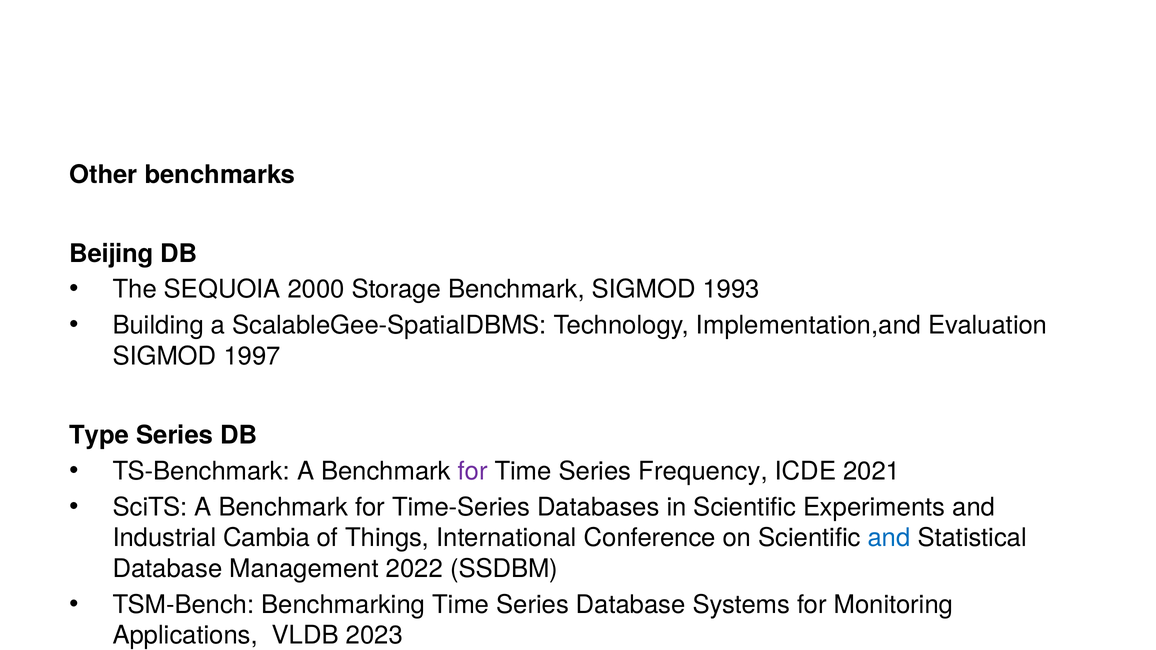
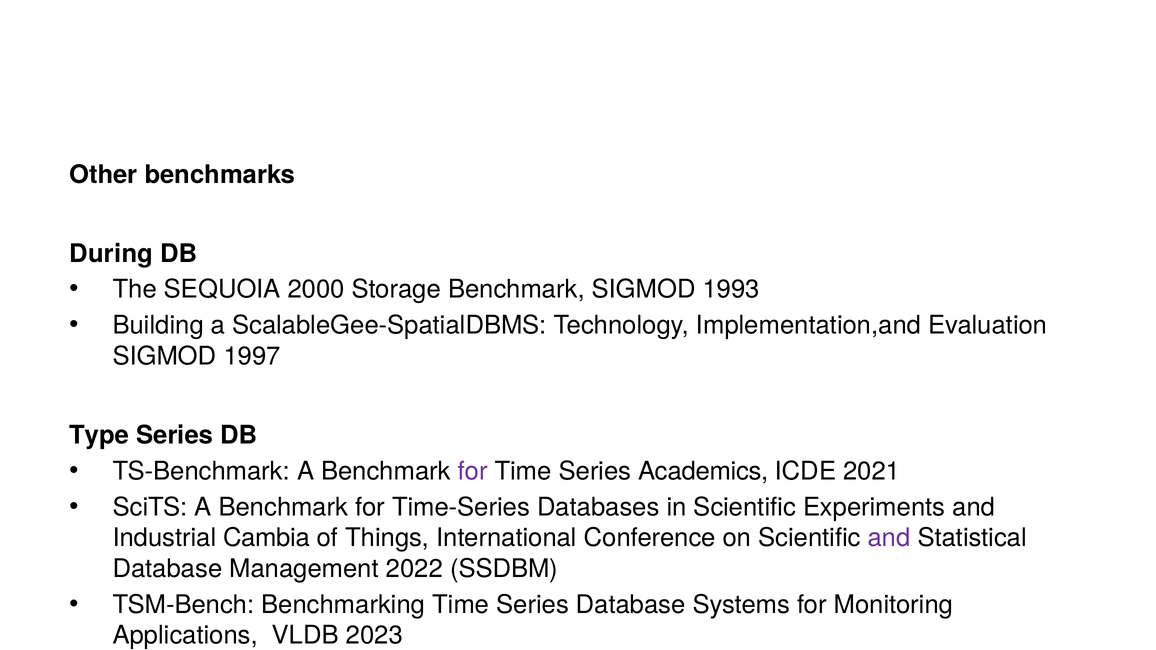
Beijing: Beijing -> During
Frequency: Frequency -> Academics
and at (889, 538) colour: blue -> purple
